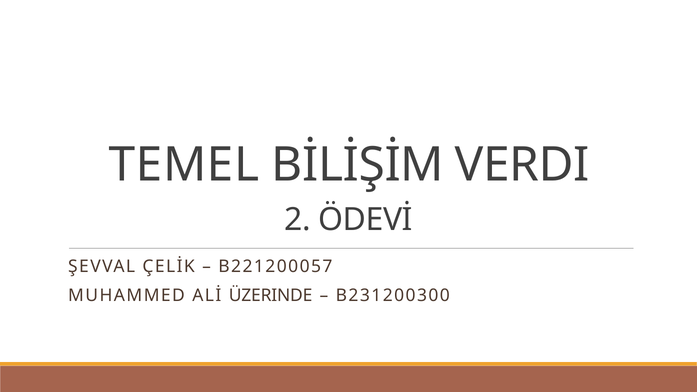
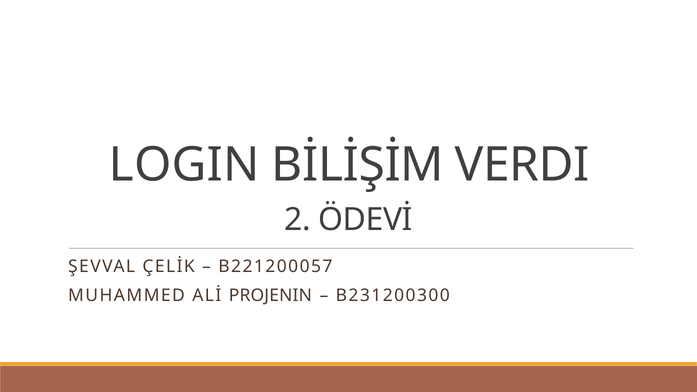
TEMEL: TEMEL -> LOGIN
ÜZERINDE: ÜZERINDE -> PROJENIN
